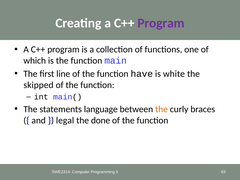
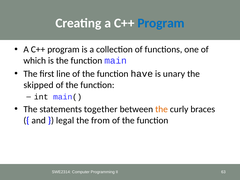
Program at (161, 23) colour: purple -> blue
white: white -> unary
language: language -> together
done: done -> from
